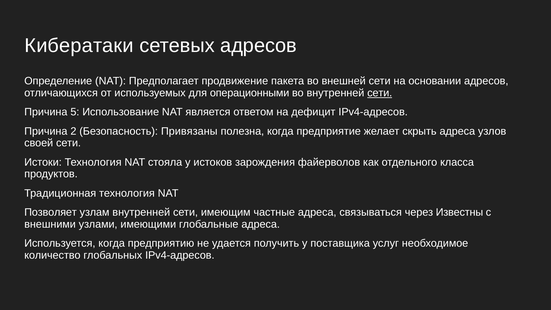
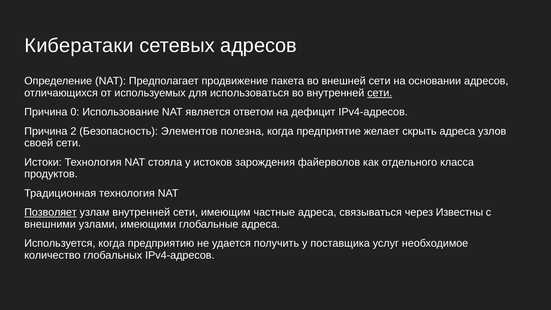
операционными: операционными -> использоваться
5: 5 -> 0
Привязаны: Привязаны -> Элементов
Позволяет underline: none -> present
